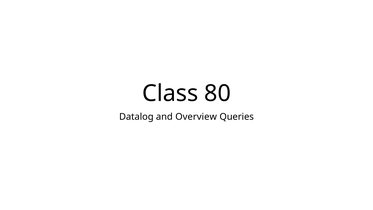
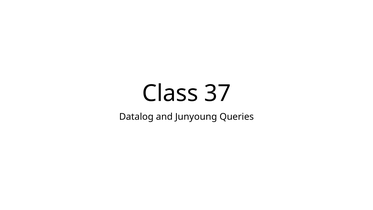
80: 80 -> 37
Overview: Overview -> Junyoung
